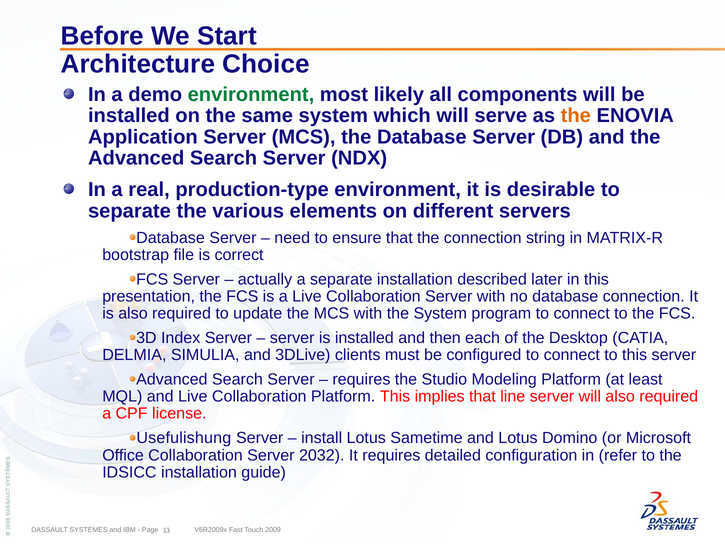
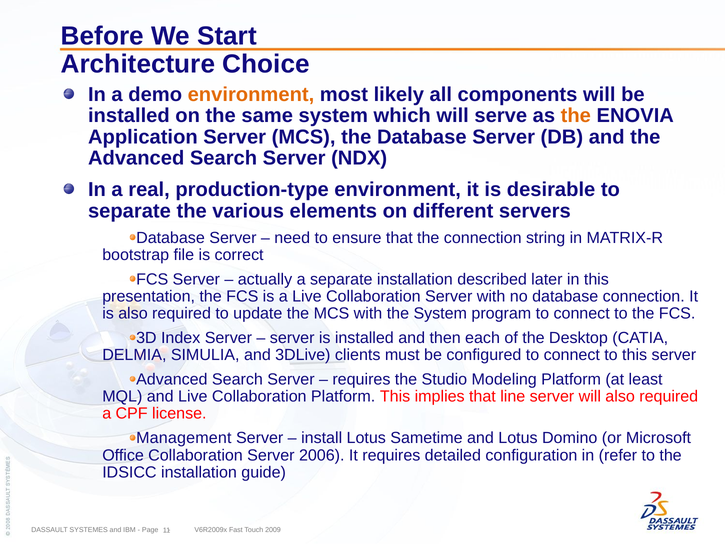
environment at (251, 94) colour: green -> orange
Usefulishung: Usefulishung -> Management
2032: 2032 -> 2006
